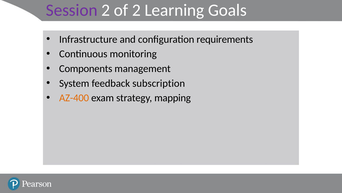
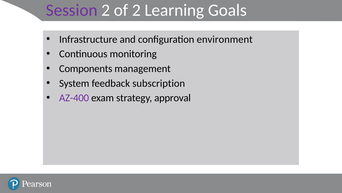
requirements: requirements -> environment
AZ-400 colour: orange -> purple
mapping: mapping -> approval
